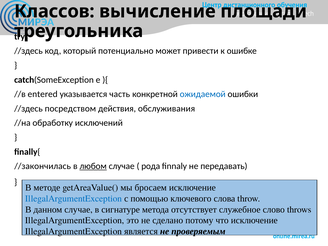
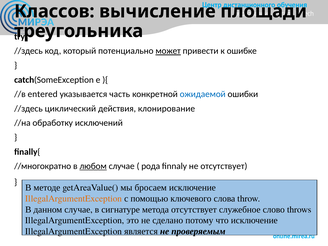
может underline: none -> present
посредством: посредством -> циклический
обслуживания: обслуживания -> клонирование
//закончилась: //закончилась -> //многократно
не передавать: передавать -> отсутствует
IllegalArgumentException at (74, 199) colour: blue -> orange
